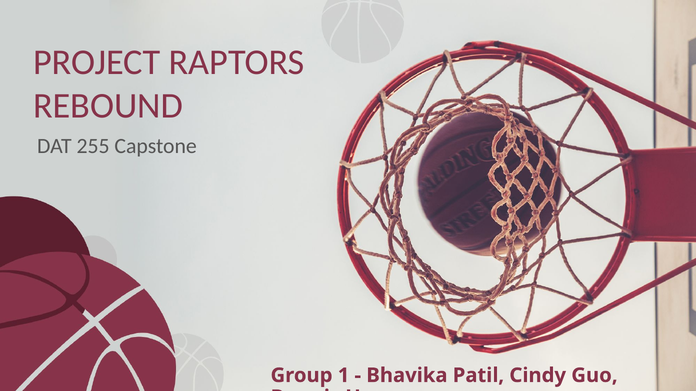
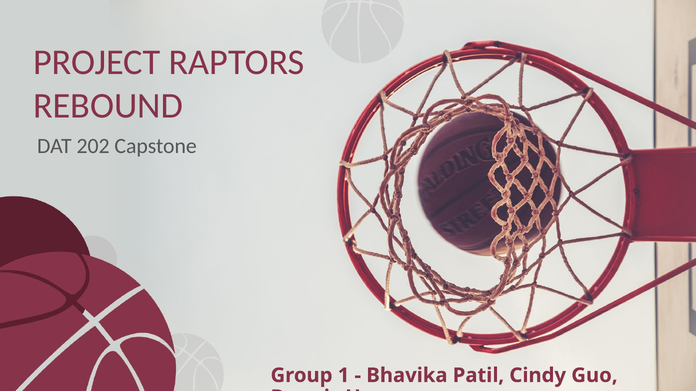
255: 255 -> 202
